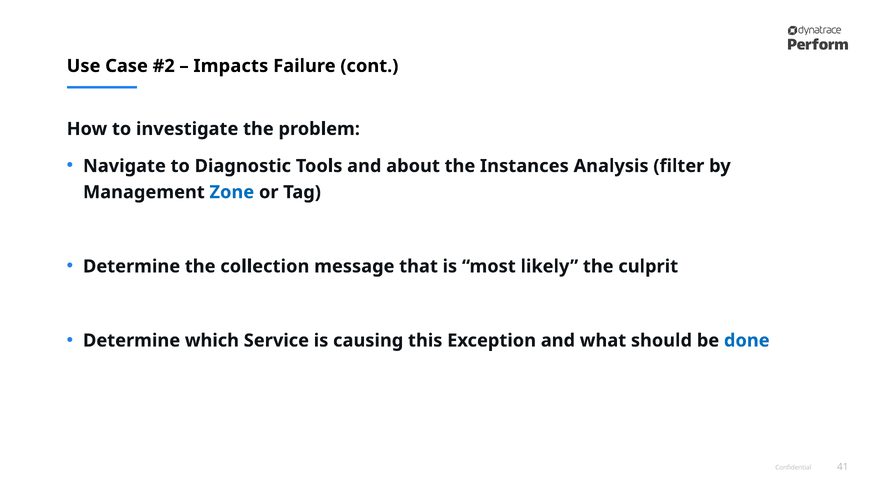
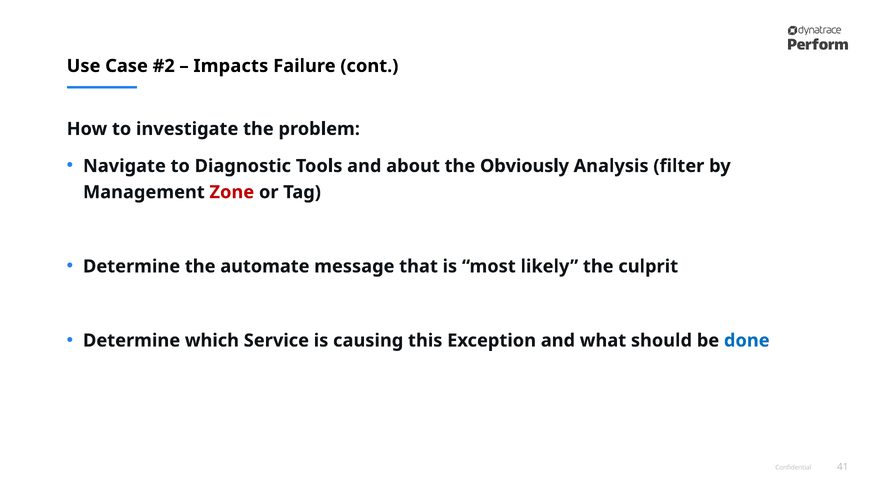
Instances: Instances -> Obviously
Zone colour: blue -> red
collection: collection -> automate
